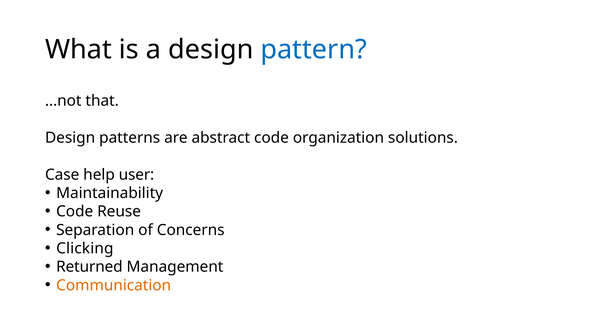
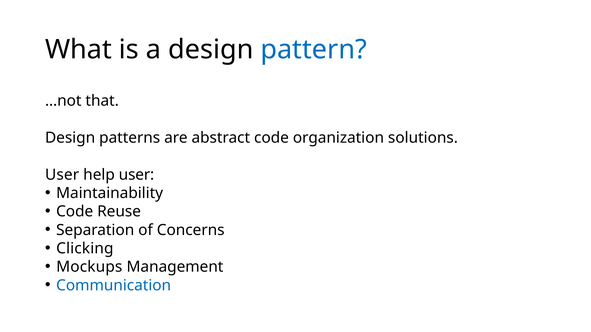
Case at (62, 175): Case -> User
Returned: Returned -> Mockups
Communication colour: orange -> blue
